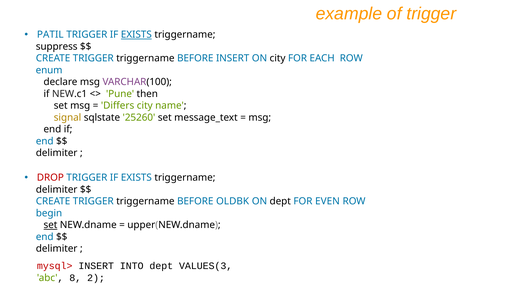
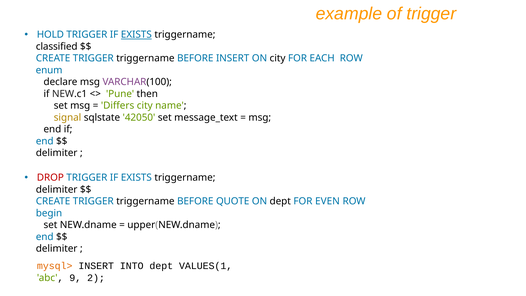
PATIL: PATIL -> HOLD
suppress: suppress -> classified
25260: 25260 -> 42050
OLDBK: OLDBK -> QUOTE
set at (50, 225) underline: present -> none
mysql> colour: red -> orange
VALUES(3: VALUES(3 -> VALUES(1
8: 8 -> 9
